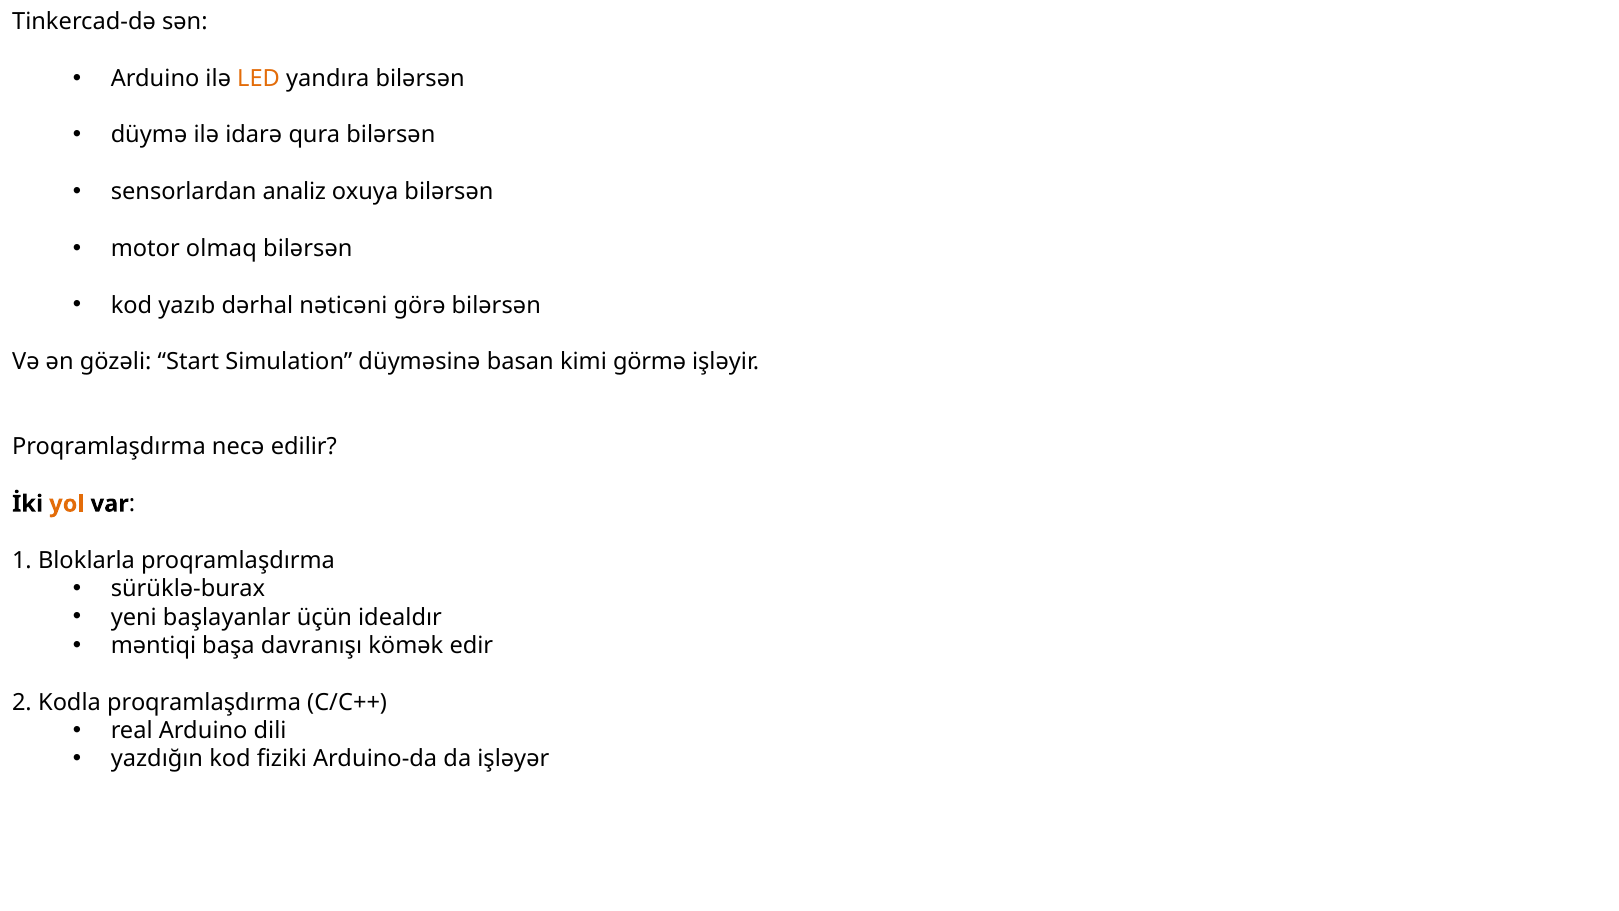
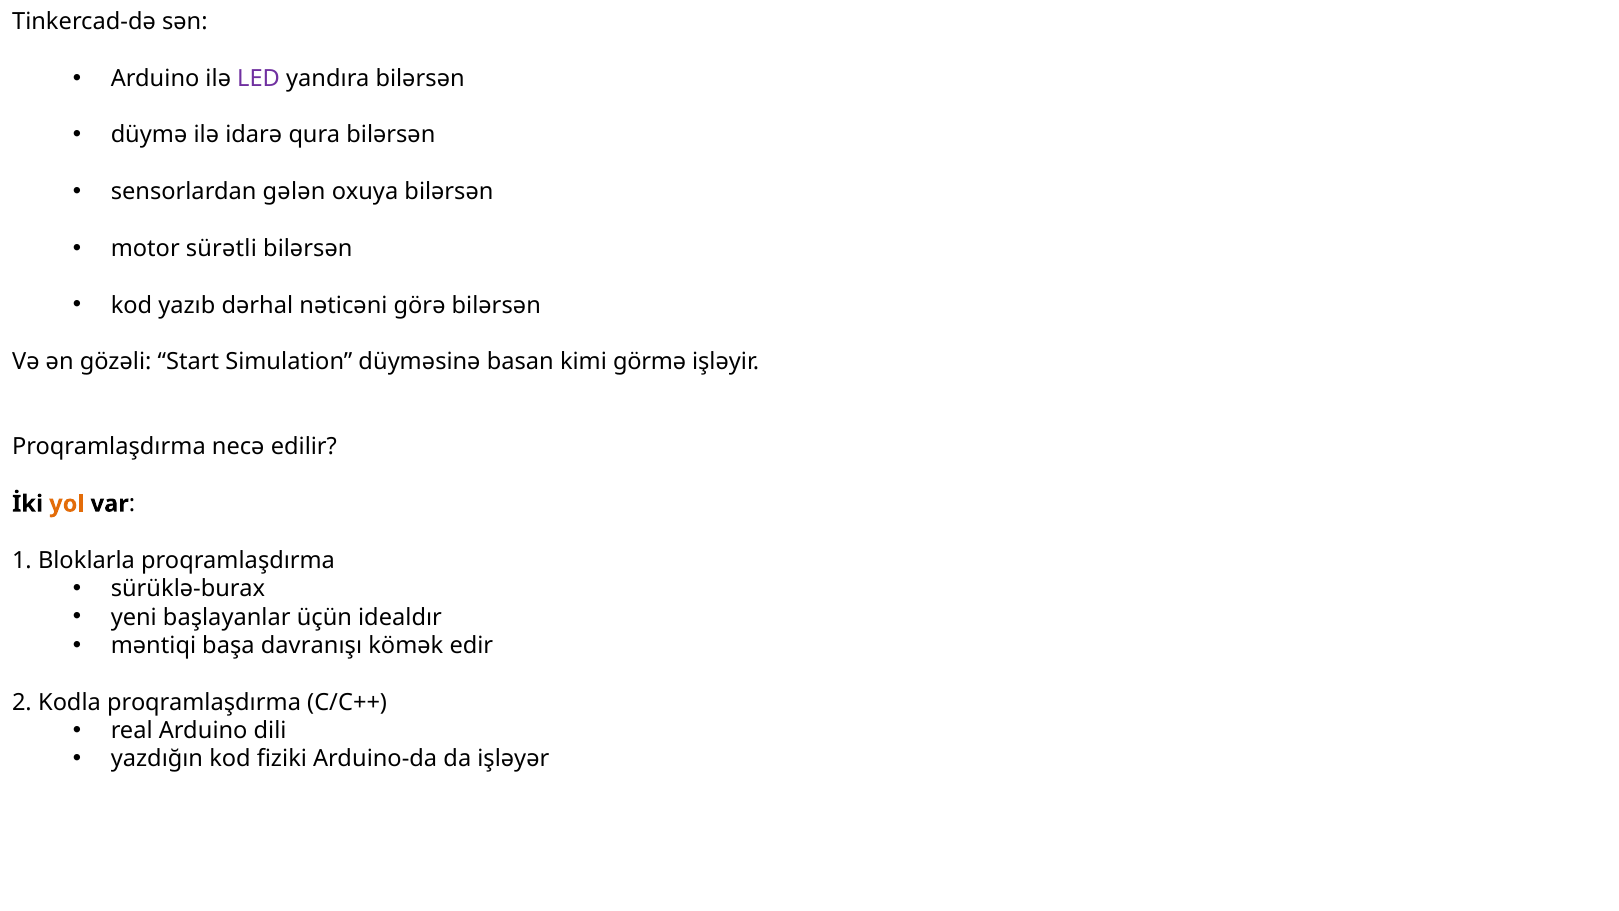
LED colour: orange -> purple
analiz: analiz -> gələn
olmaq: olmaq -> sürətli
